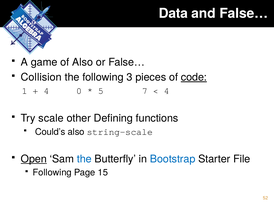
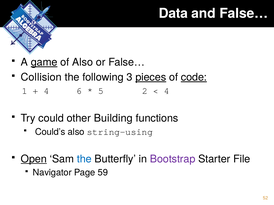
game underline: none -> present
pieces underline: none -> present
0: 0 -> 6
7: 7 -> 2
scale: scale -> could
Defining: Defining -> Building
string-scale: string-scale -> string-using
Bootstrap colour: blue -> purple
Following at (52, 173): Following -> Navigator
15: 15 -> 59
